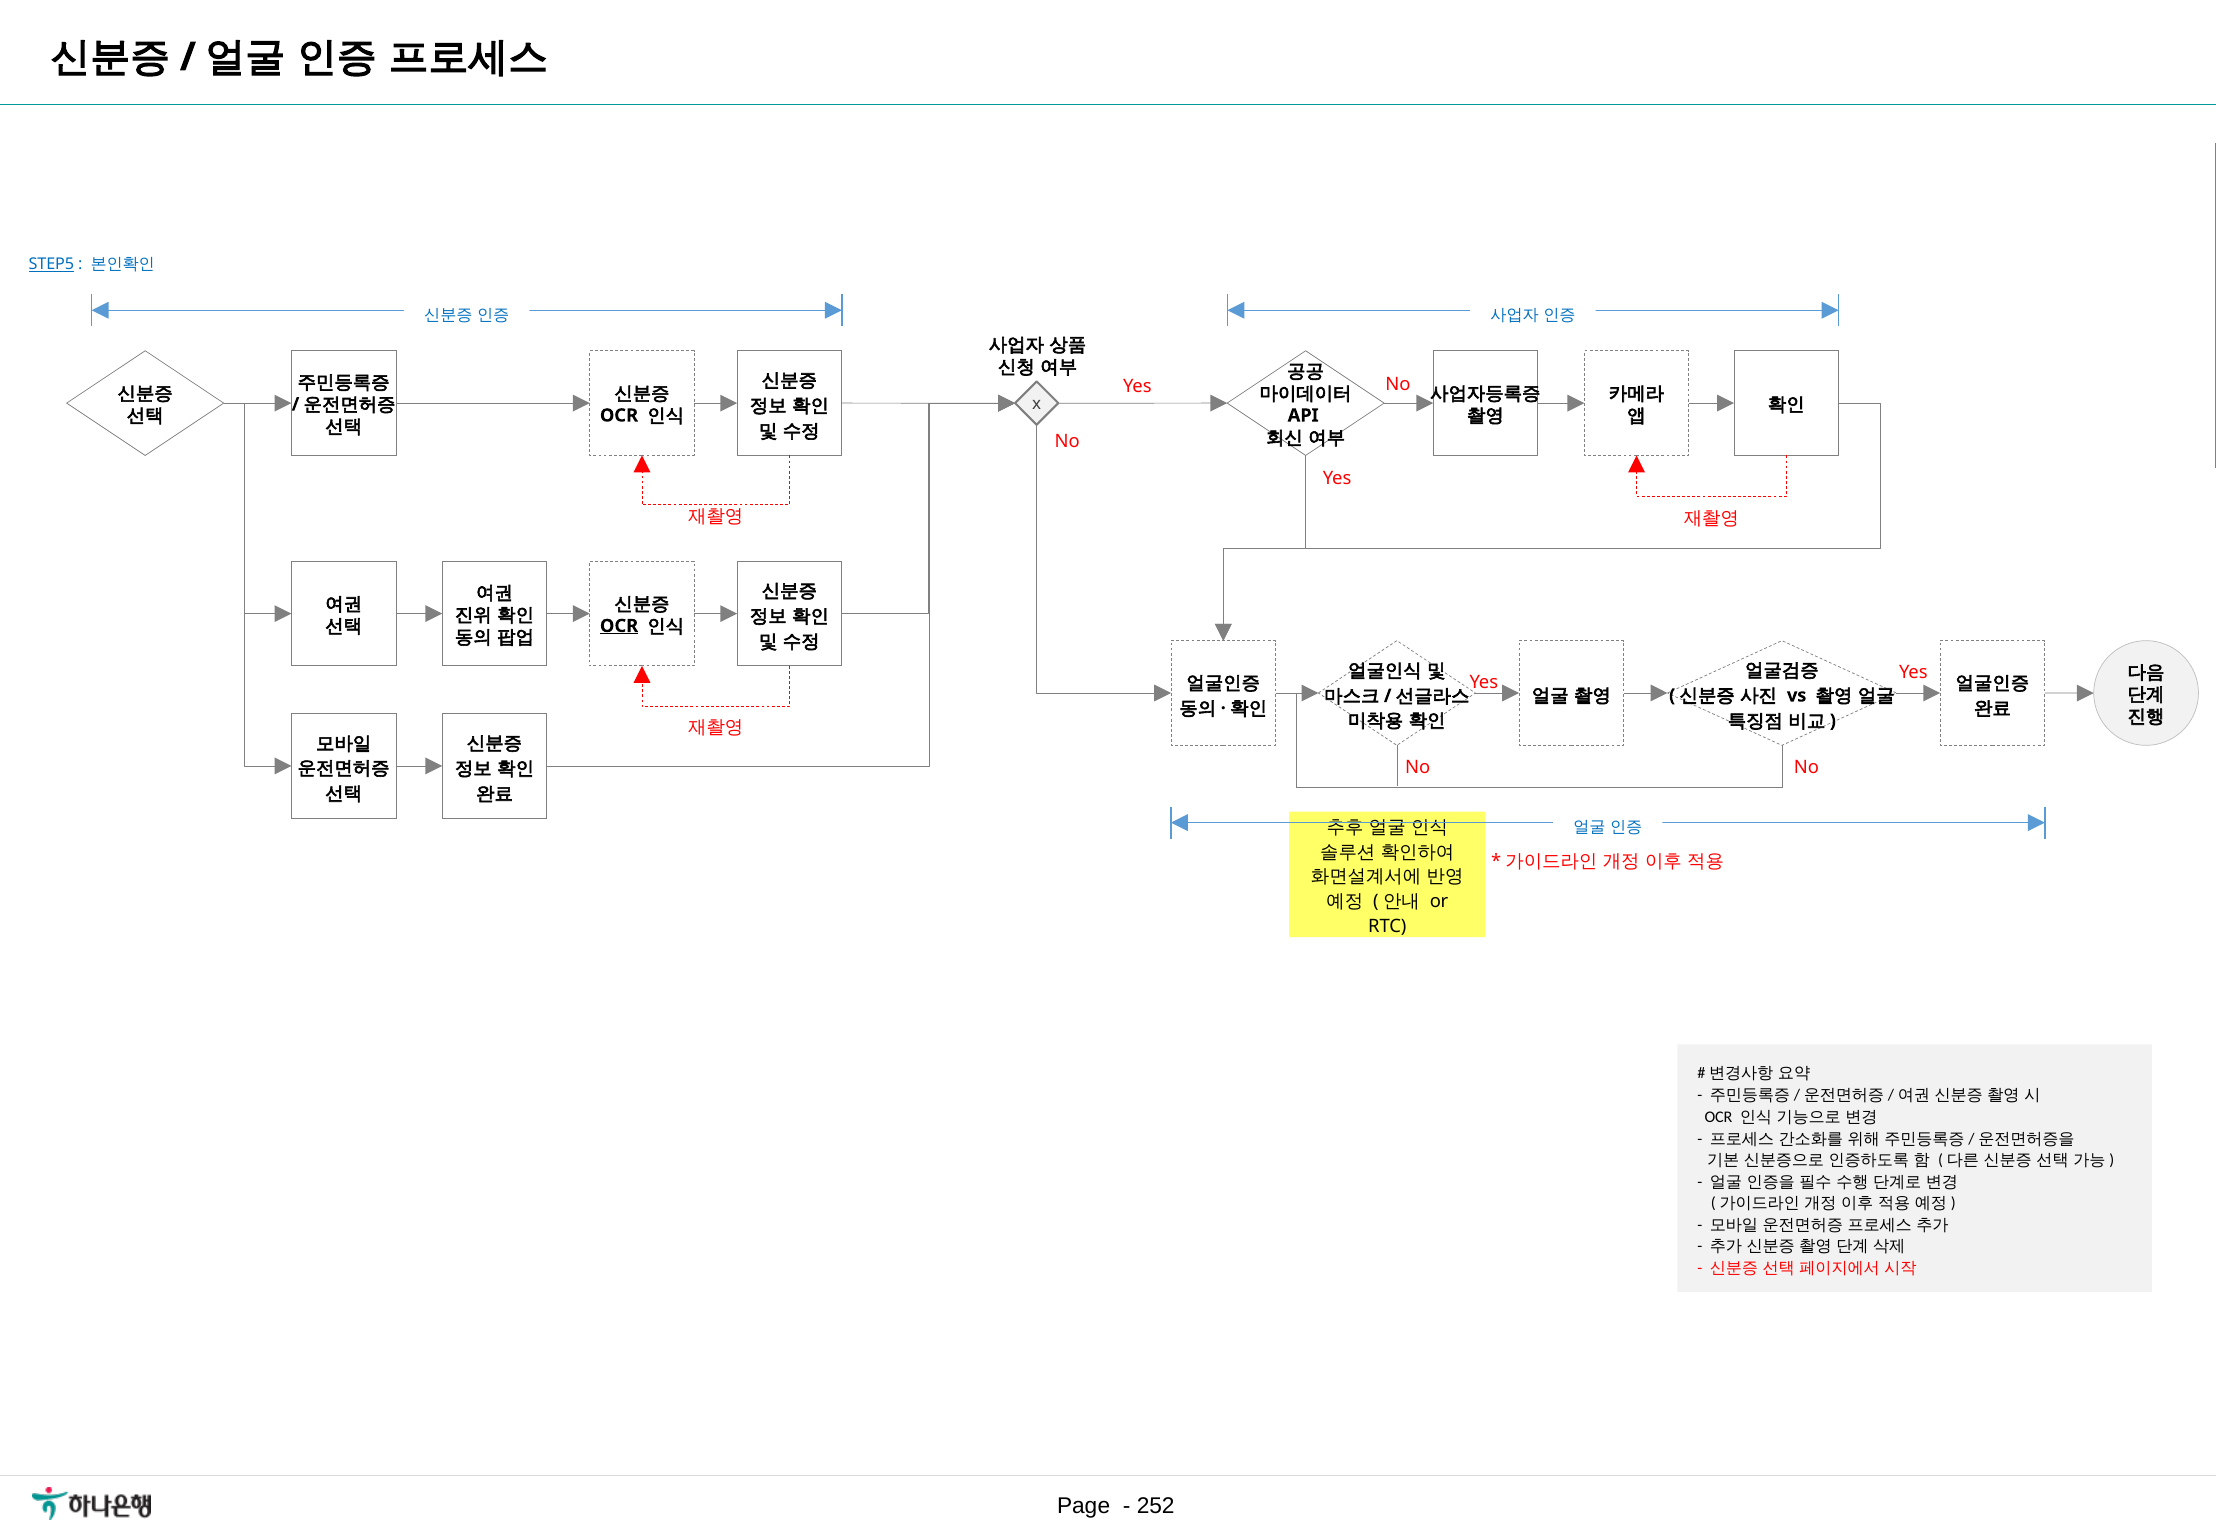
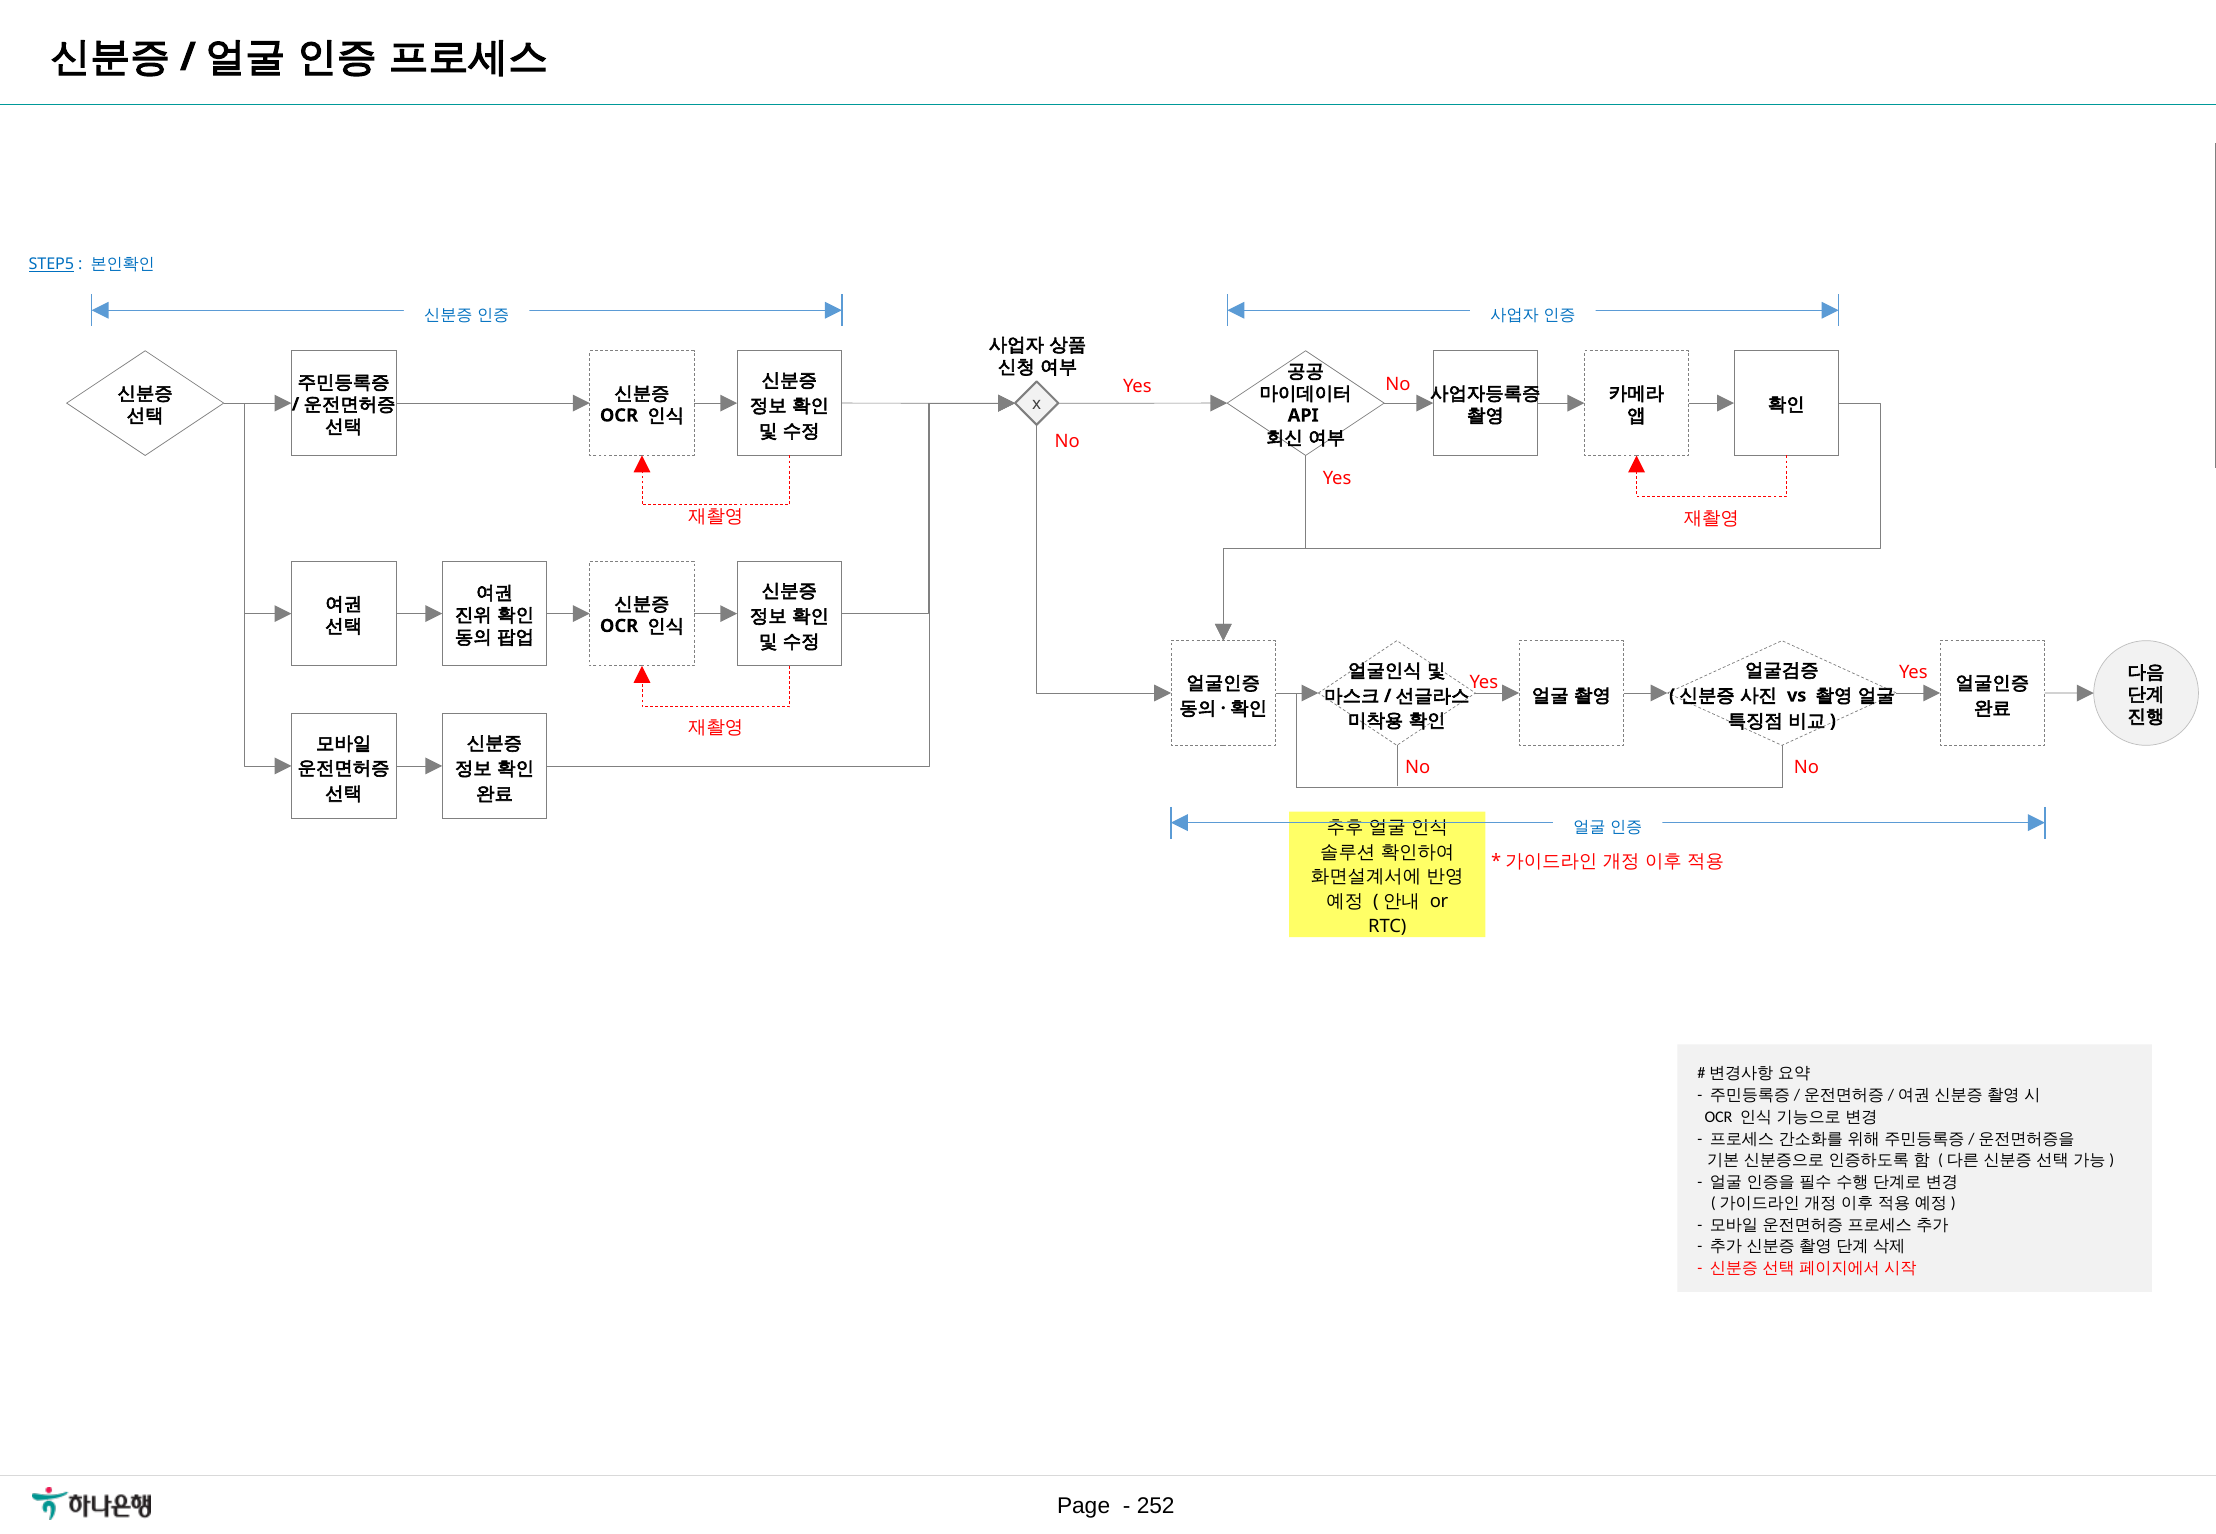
OCR at (619, 626) underline: present -> none
